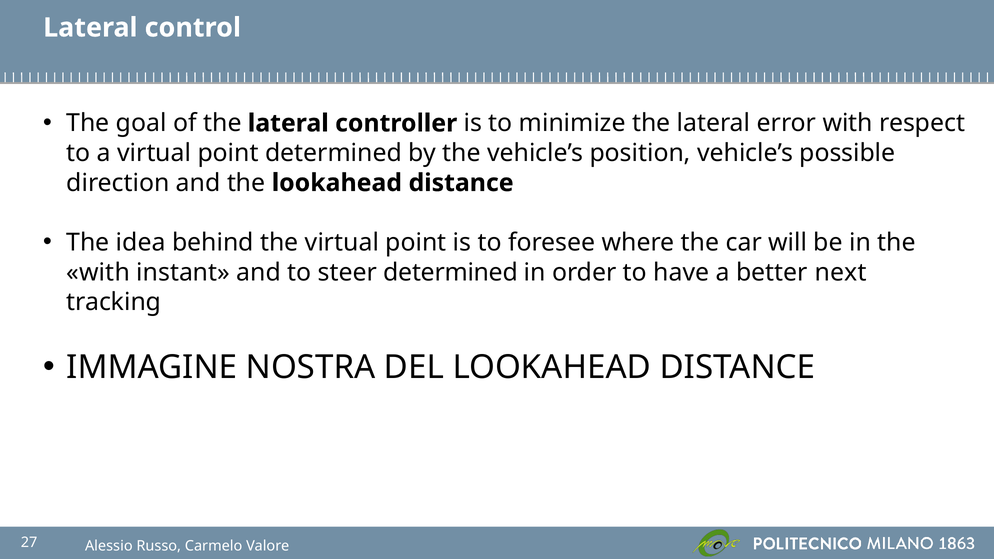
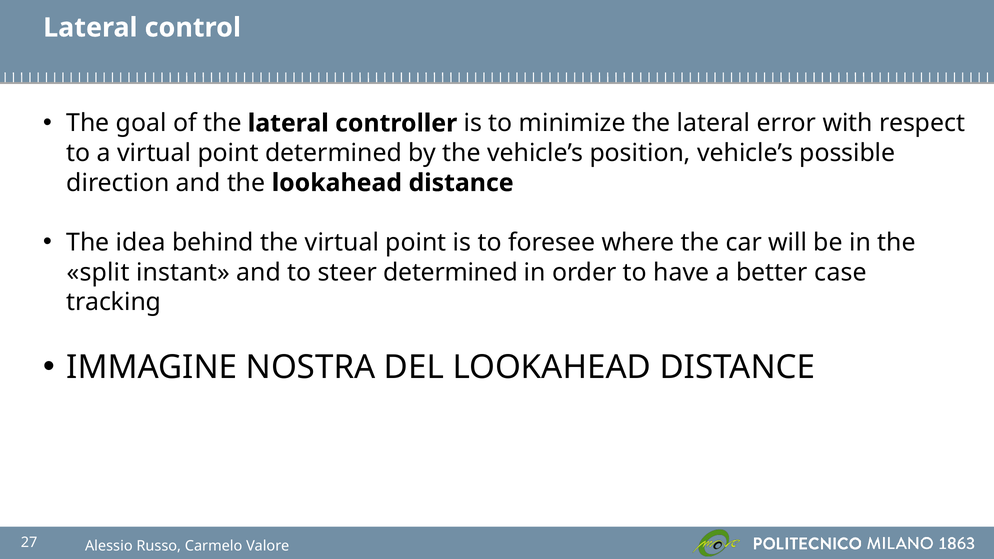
with at (98, 272): with -> split
next: next -> case
